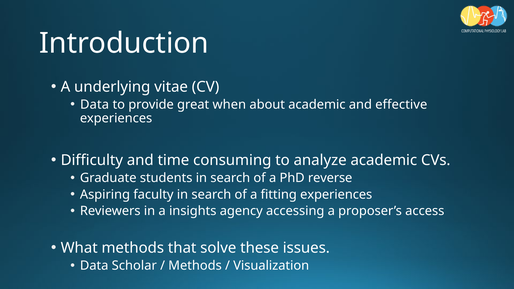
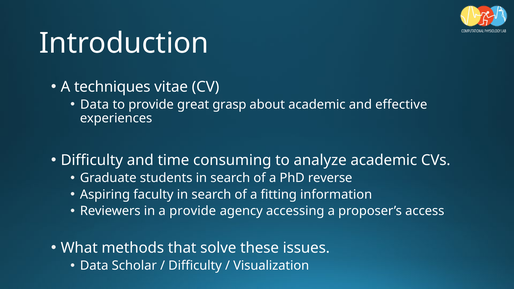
underlying: underlying -> techniques
when: when -> grasp
fitting experiences: experiences -> information
a insights: insights -> provide
Methods at (195, 266): Methods -> Difficulty
